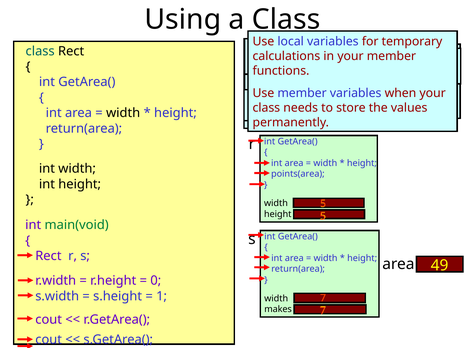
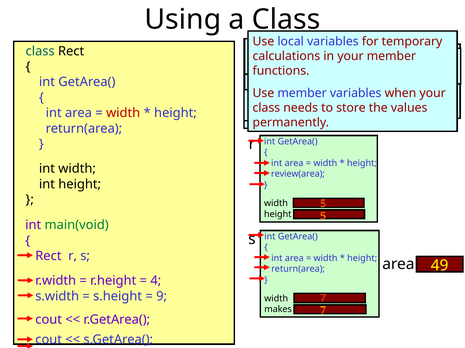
width at (123, 113) colour: black -> red
points(area: points(area -> review(area
0: 0 -> 4
1: 1 -> 9
